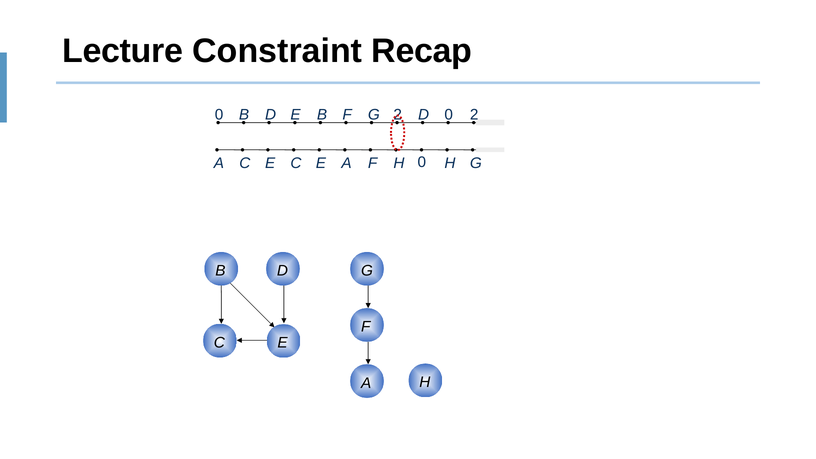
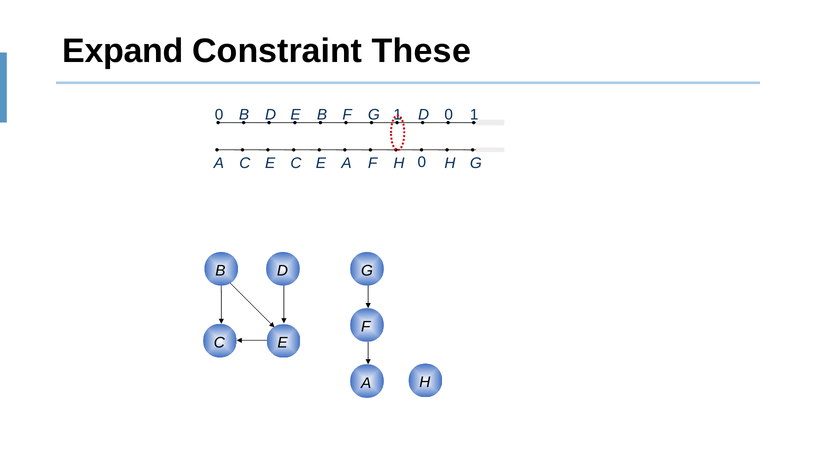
Lecture: Lecture -> Expand
Recap: Recap -> These
F 2: 2 -> 1
0 2: 2 -> 1
